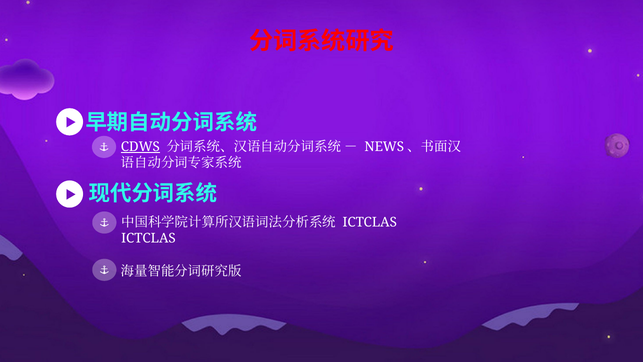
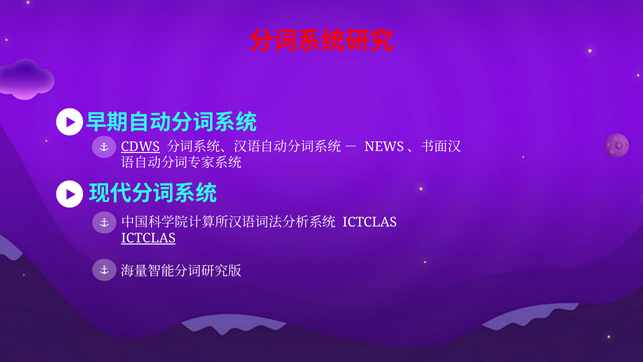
ICTCLAS at (148, 238) underline: none -> present
